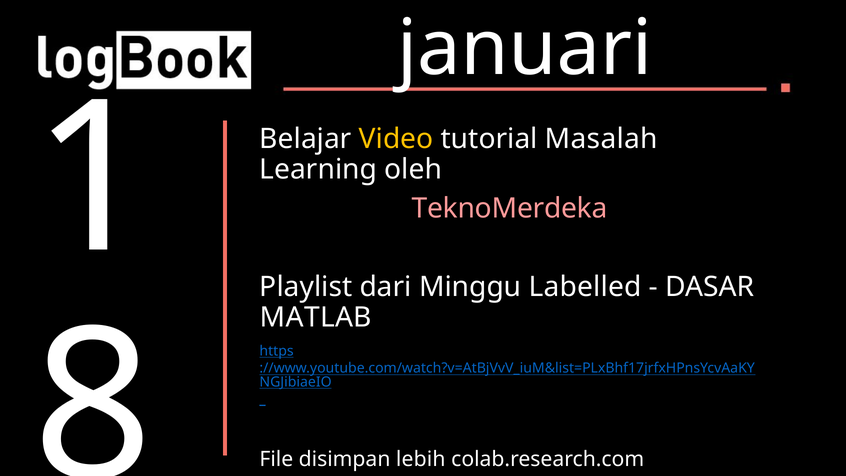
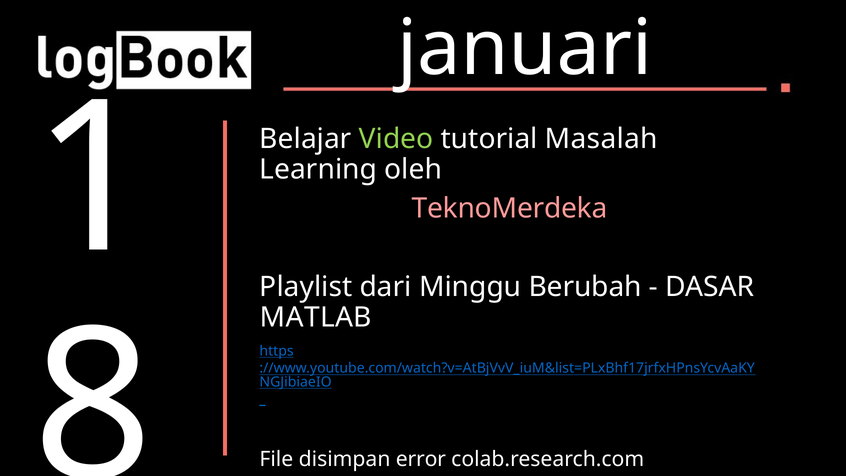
Video colour: yellow -> light green
Labelled: Labelled -> Berubah
lebih: lebih -> error
